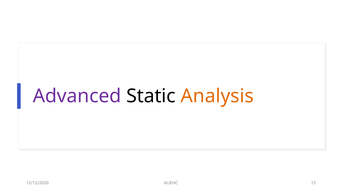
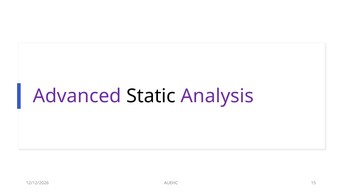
Analysis colour: orange -> purple
